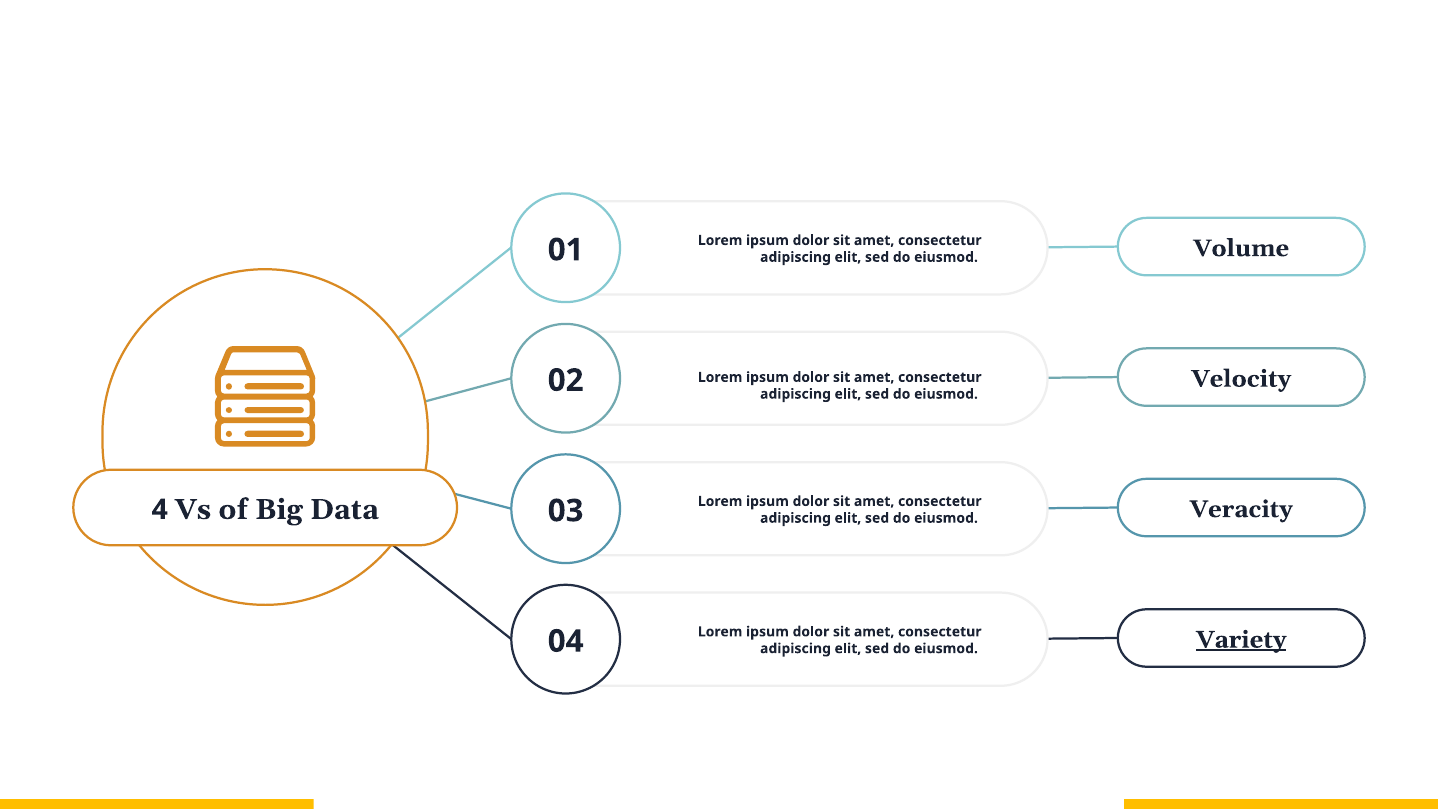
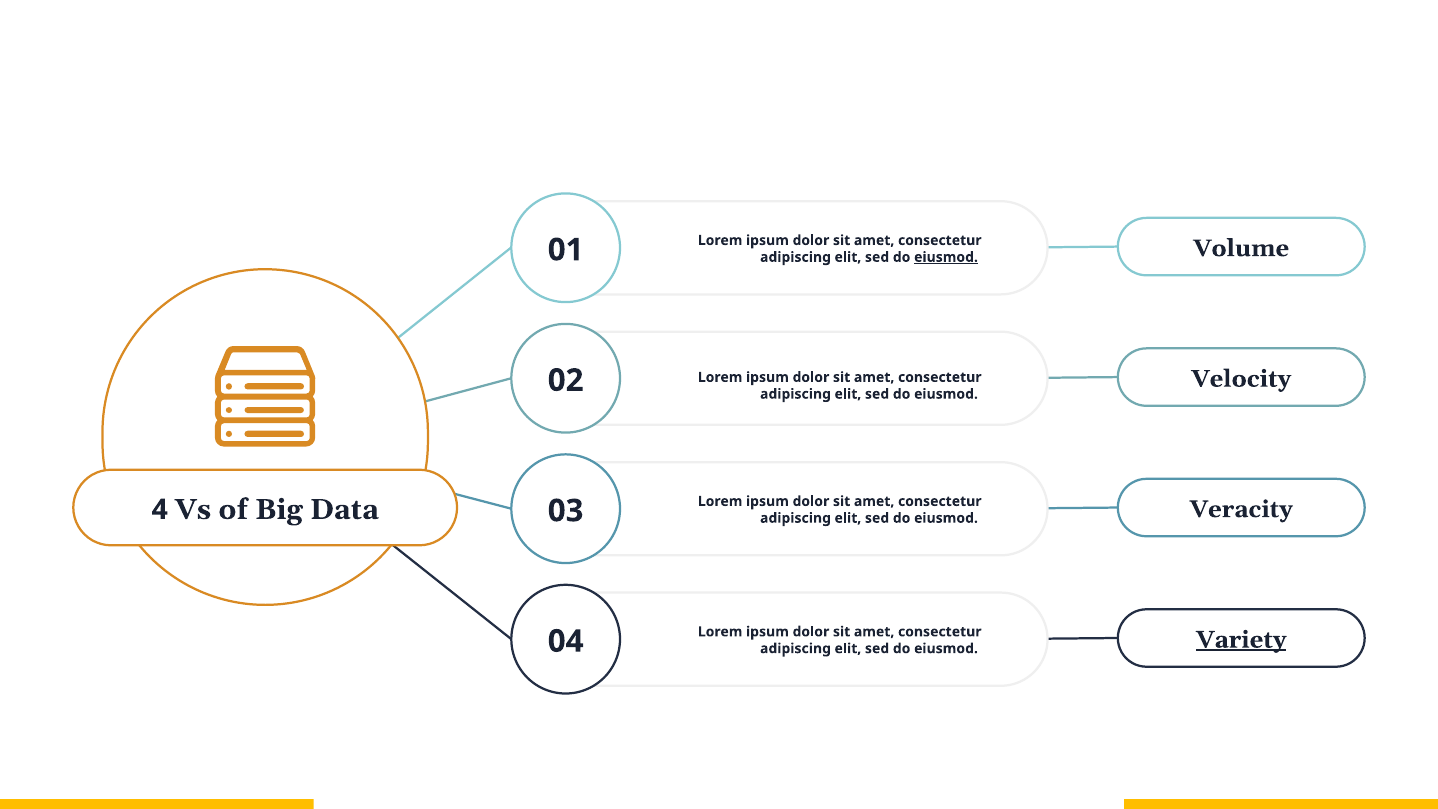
eiusmod at (946, 257) underline: none -> present
